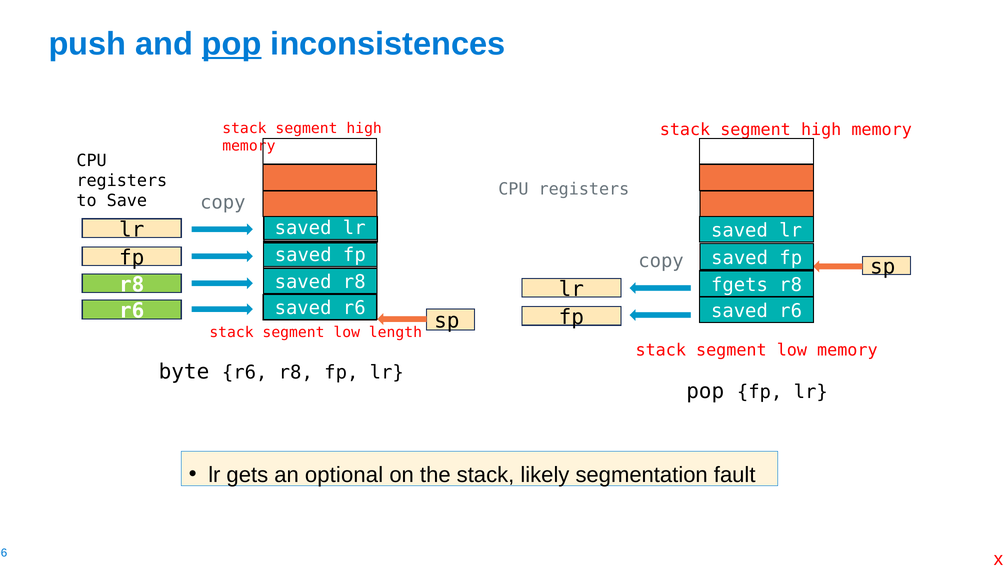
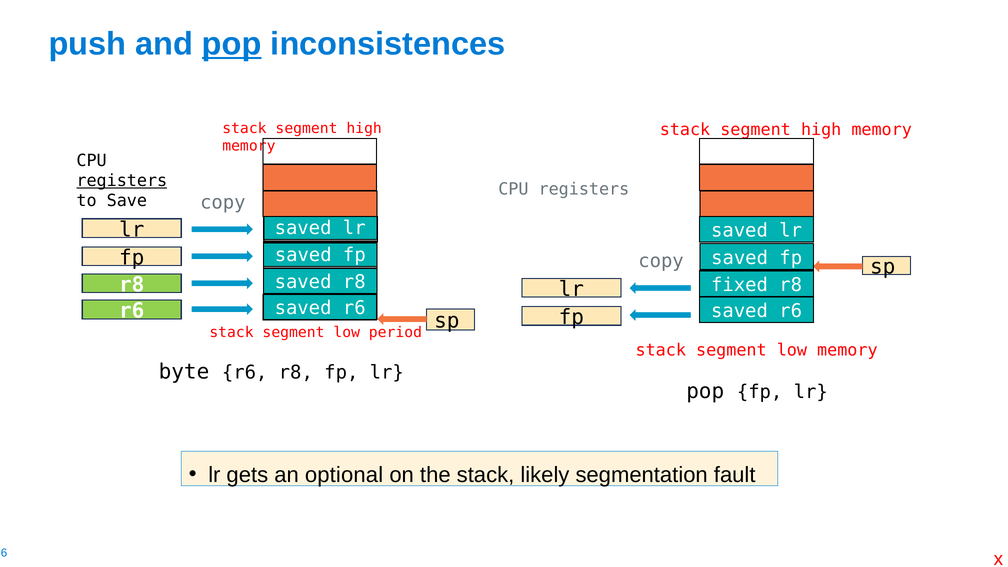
registers at (122, 181) underline: none -> present
fgets: fgets -> fixed
length: length -> period
